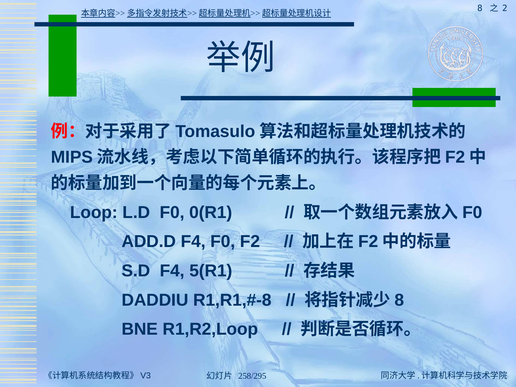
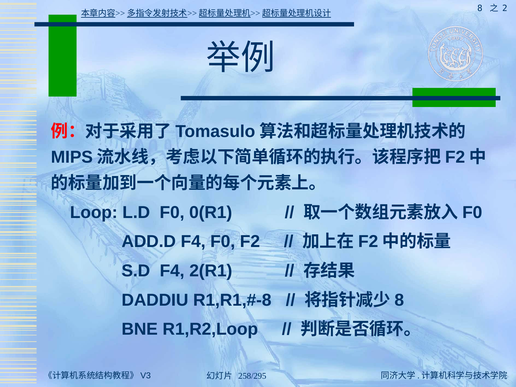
5(R1: 5(R1 -> 2(R1
